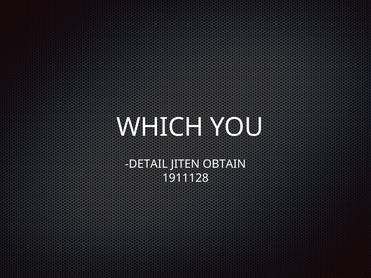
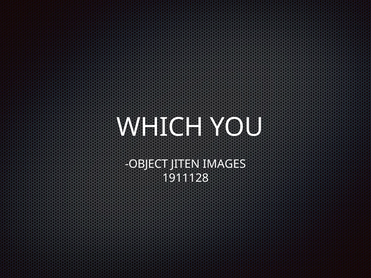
DETAIL: DETAIL -> OBJECT
OBTAIN: OBTAIN -> IMAGES
